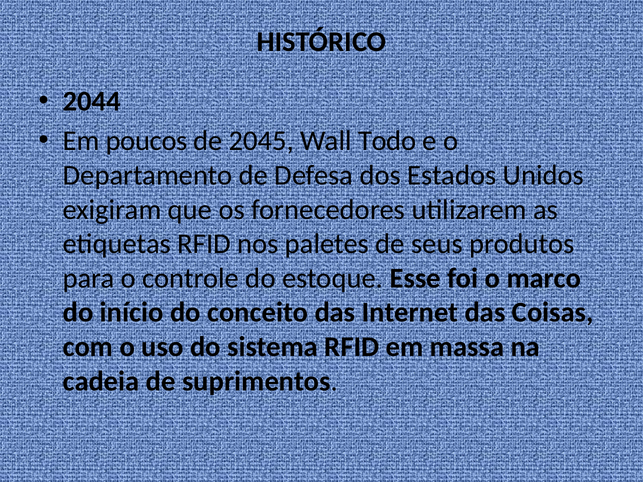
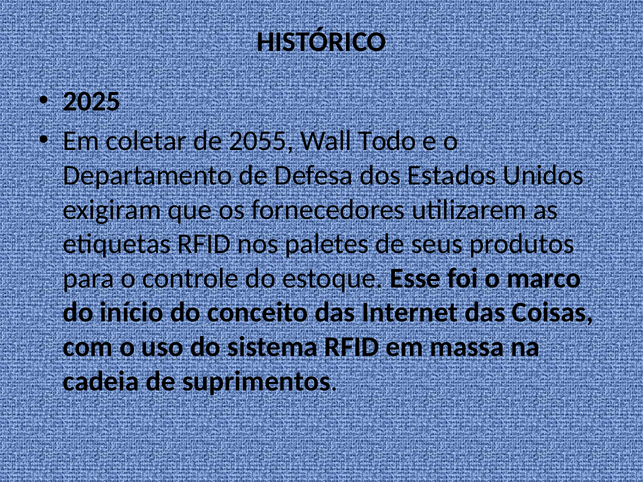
2044: 2044 -> 2025
poucos: poucos -> coletar
2045: 2045 -> 2055
